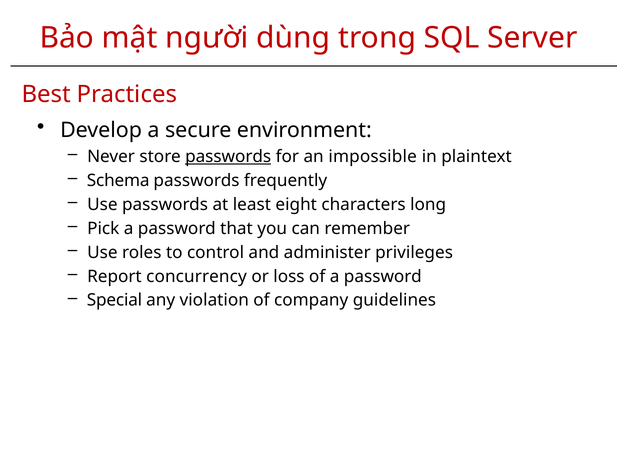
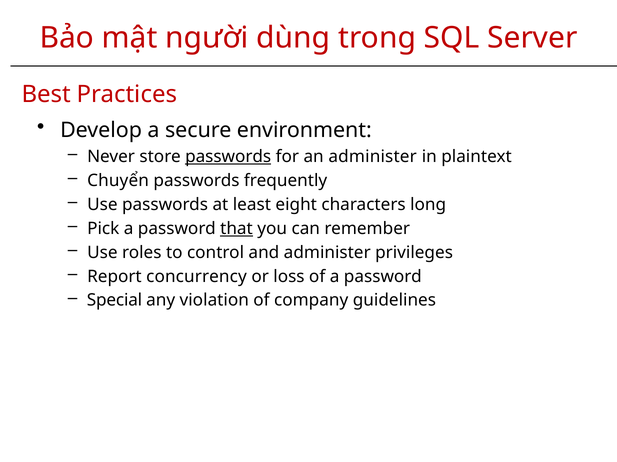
an impossible: impossible -> administer
Schema: Schema -> Chuyển
that underline: none -> present
